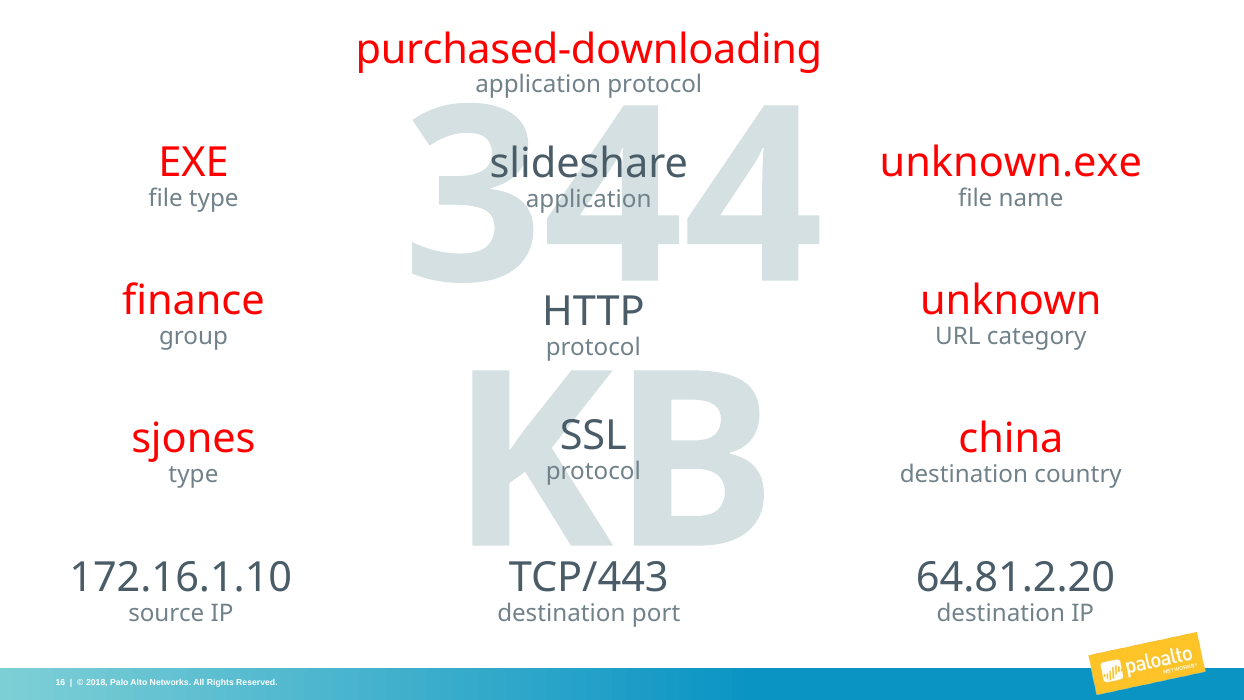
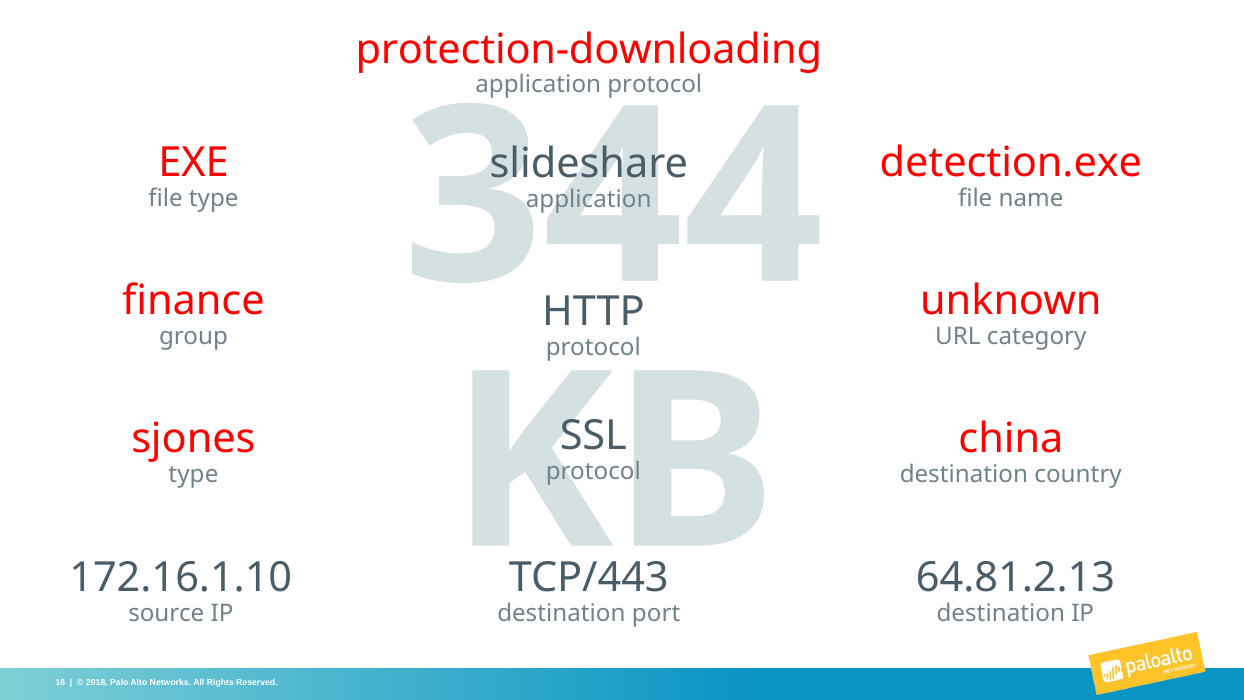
purchased-downloading: purchased-downloading -> protection-downloading
unknown.exe: unknown.exe -> detection.exe
64.81.2.20: 64.81.2.20 -> 64.81.2.13
